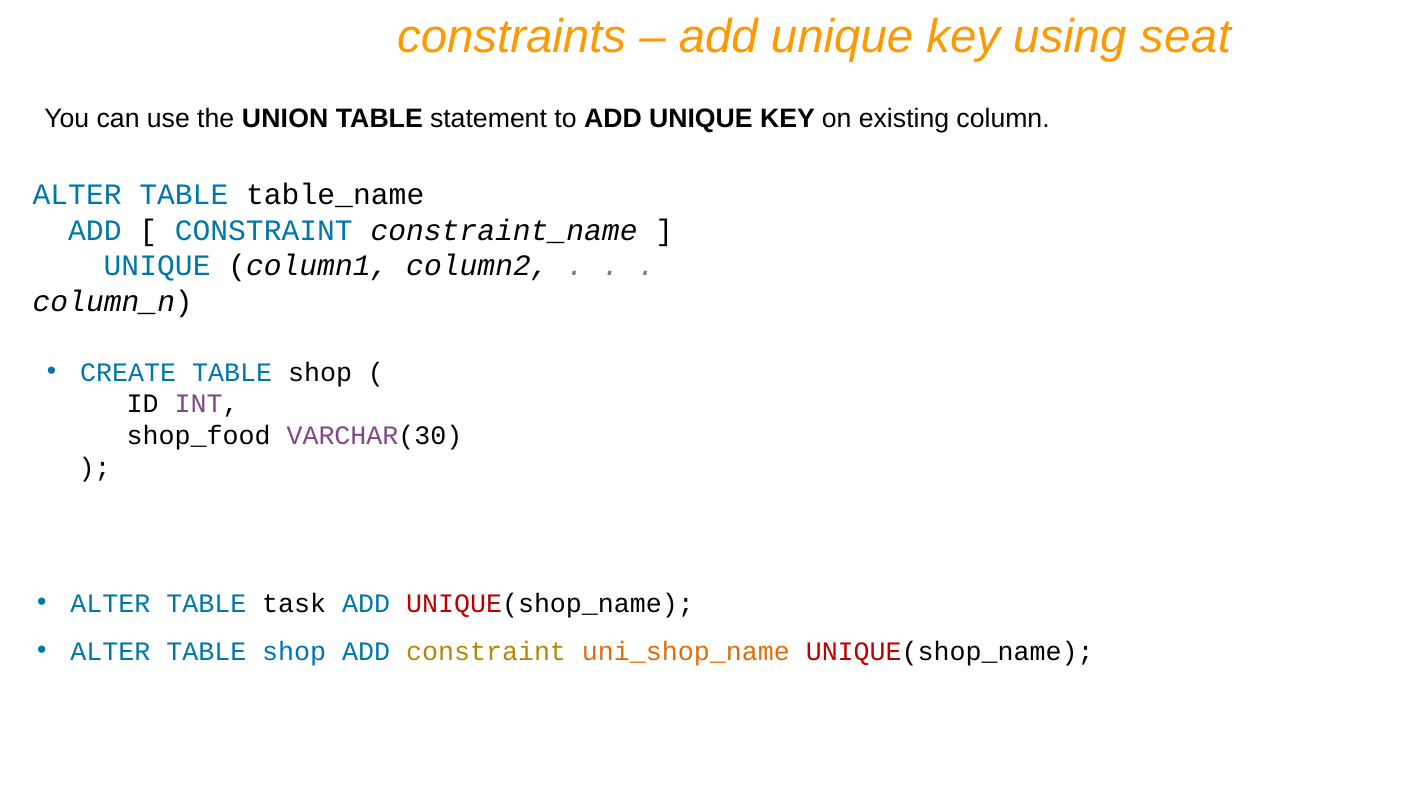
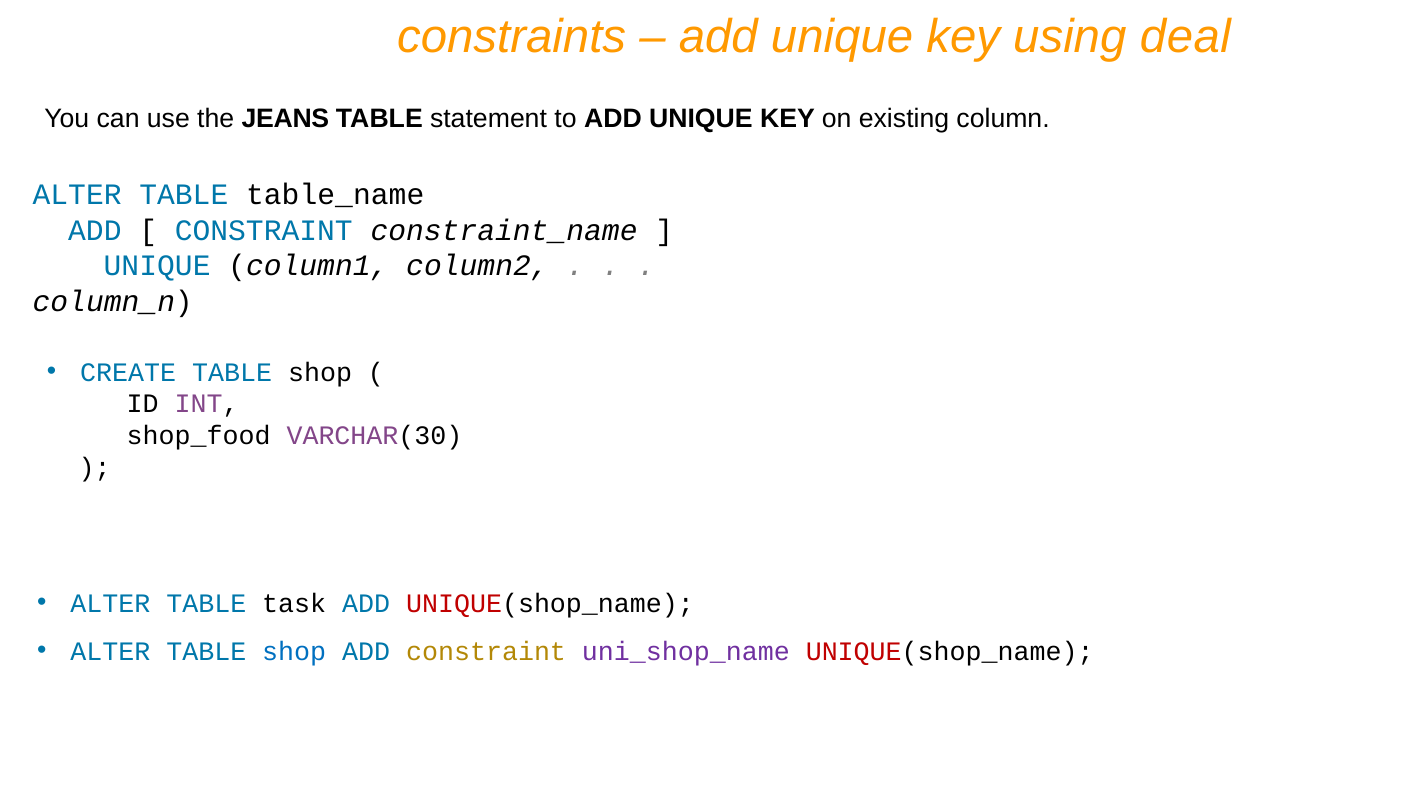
seat: seat -> deal
UNION: UNION -> JEANS
uni_shop_name colour: orange -> purple
